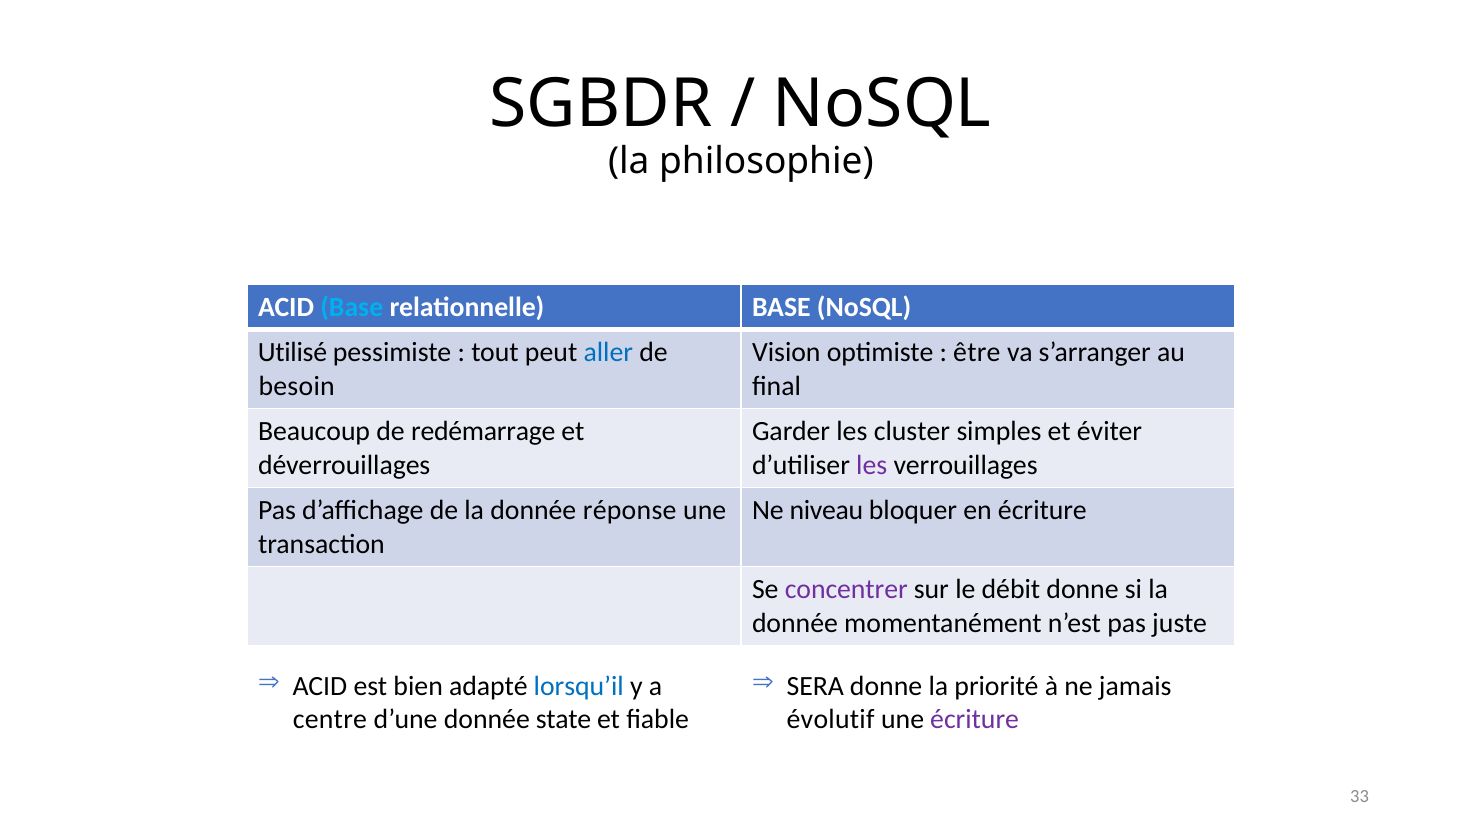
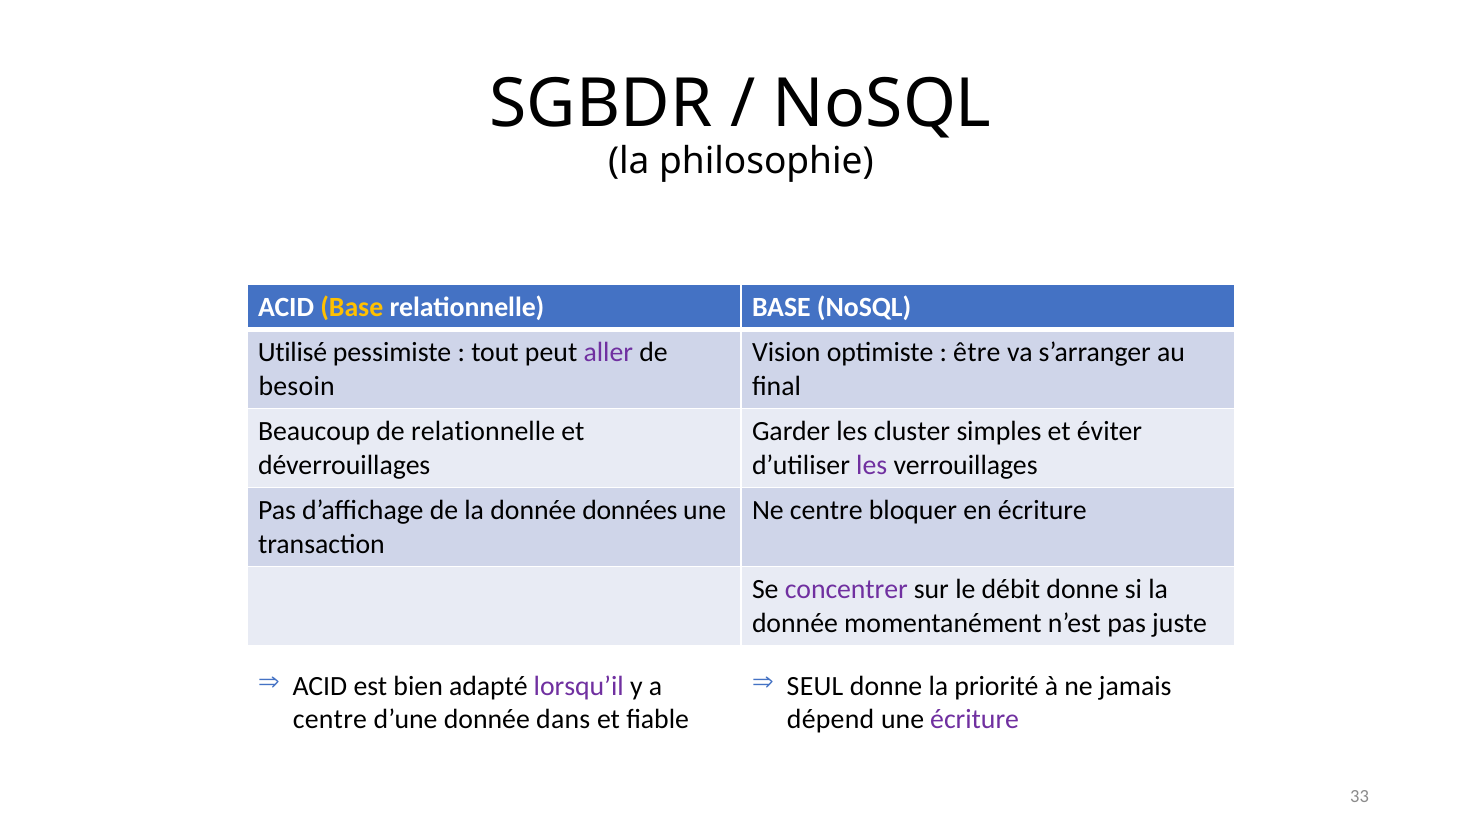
Base at (352, 307) colour: light blue -> yellow
aller colour: blue -> purple
de redémarrage: redémarrage -> relationnelle
réponse: réponse -> données
Ne niveau: niveau -> centre
lorsqu’il colour: blue -> purple
SERA: SERA -> SEUL
state: state -> dans
évolutif: évolutif -> dépend
